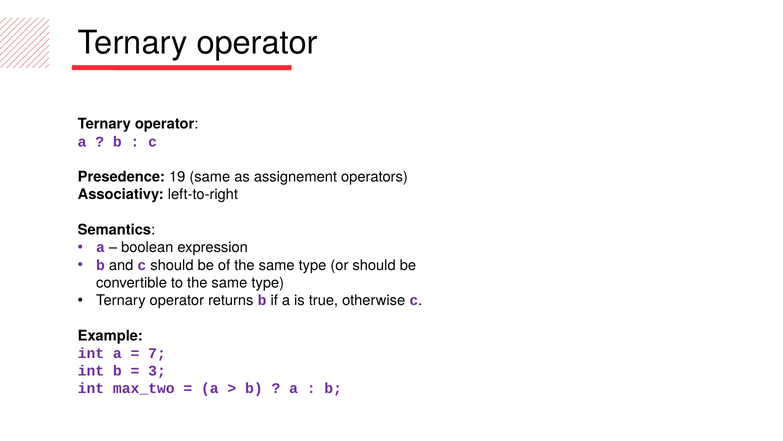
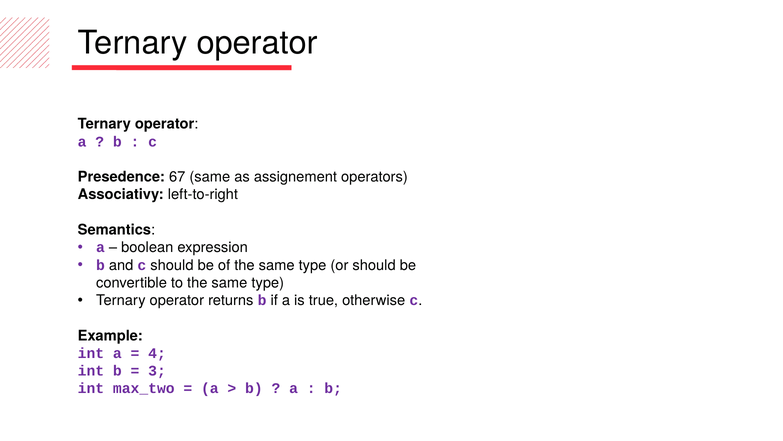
19: 19 -> 67
7: 7 -> 4
